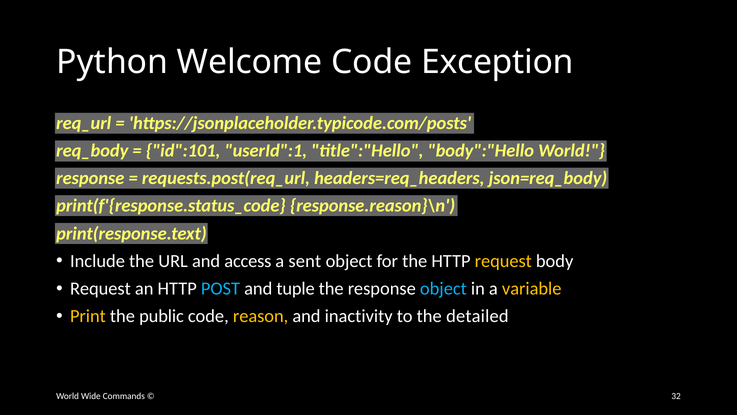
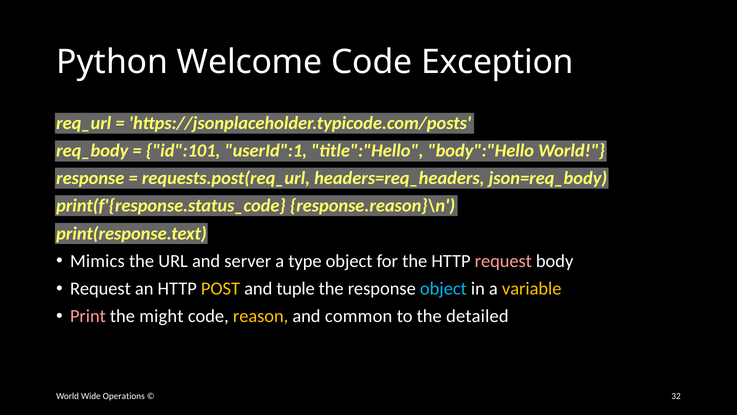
Include: Include -> Mimics
access: access -> server
sent: sent -> type
request at (503, 261) colour: yellow -> pink
POST colour: light blue -> yellow
Print colour: yellow -> pink
public: public -> might
inactivity: inactivity -> common
Commands: Commands -> Operations
